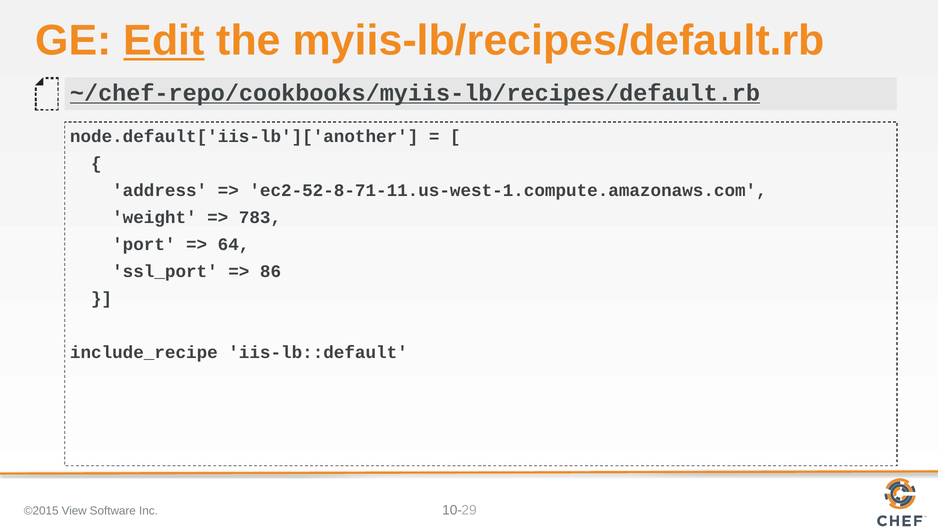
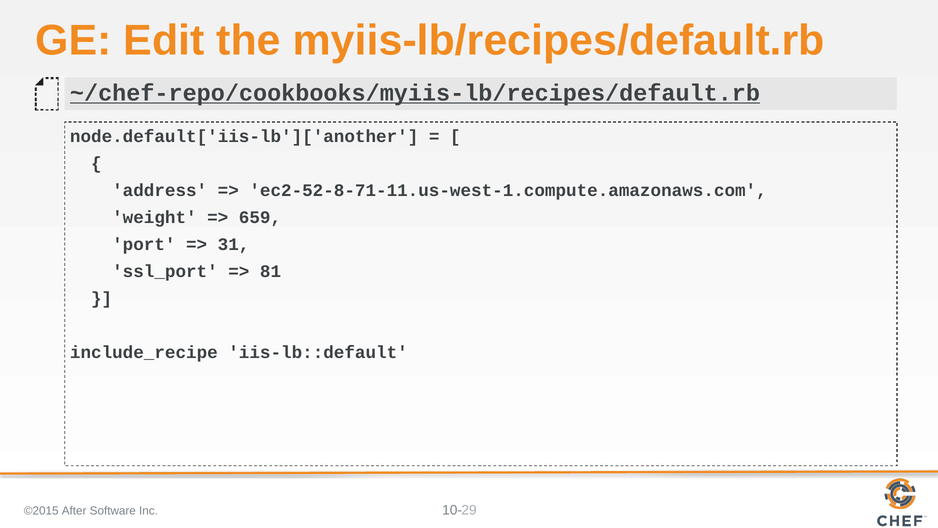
Edit underline: present -> none
783: 783 -> 659
64: 64 -> 31
86: 86 -> 81
View: View -> After
